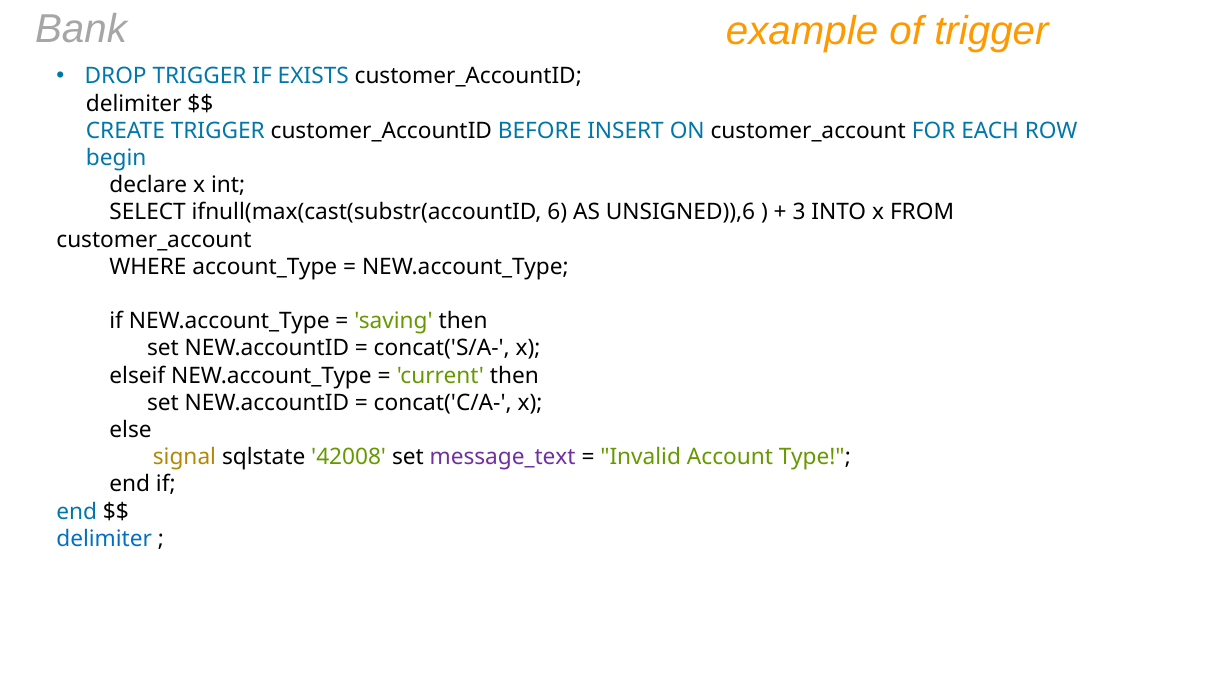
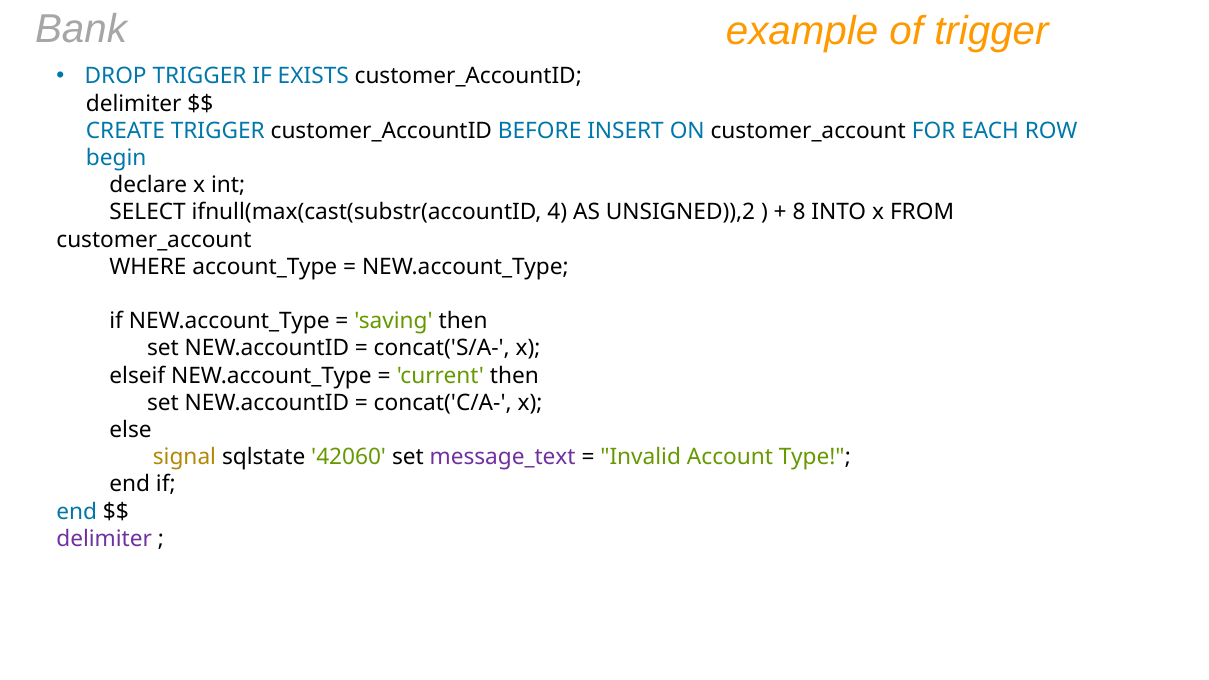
6: 6 -> 4
UNSIGNED)),6: UNSIGNED)),6 -> UNSIGNED)),2
3: 3 -> 8
42008: 42008 -> 42060
delimiter at (104, 539) colour: blue -> purple
